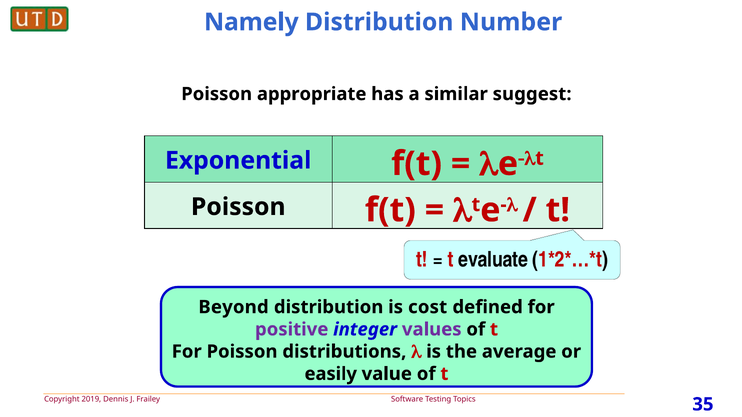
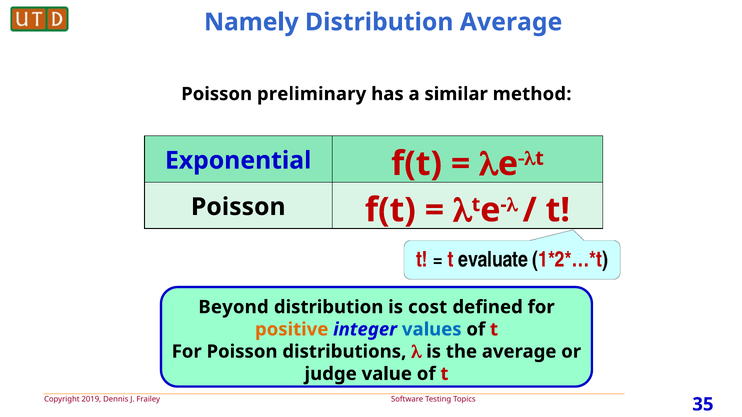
Distribution Number: Number -> Average
appropriate: appropriate -> preliminary
suggest: suggest -> method
positive colour: purple -> orange
values colour: purple -> blue
easily: easily -> judge
